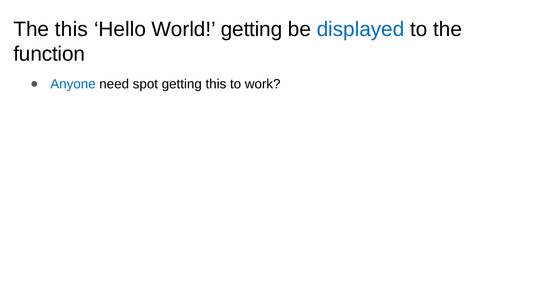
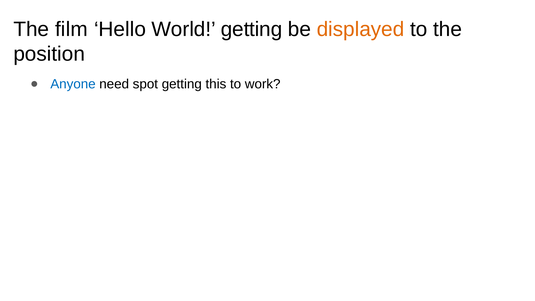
The this: this -> film
displayed colour: blue -> orange
function: function -> position
